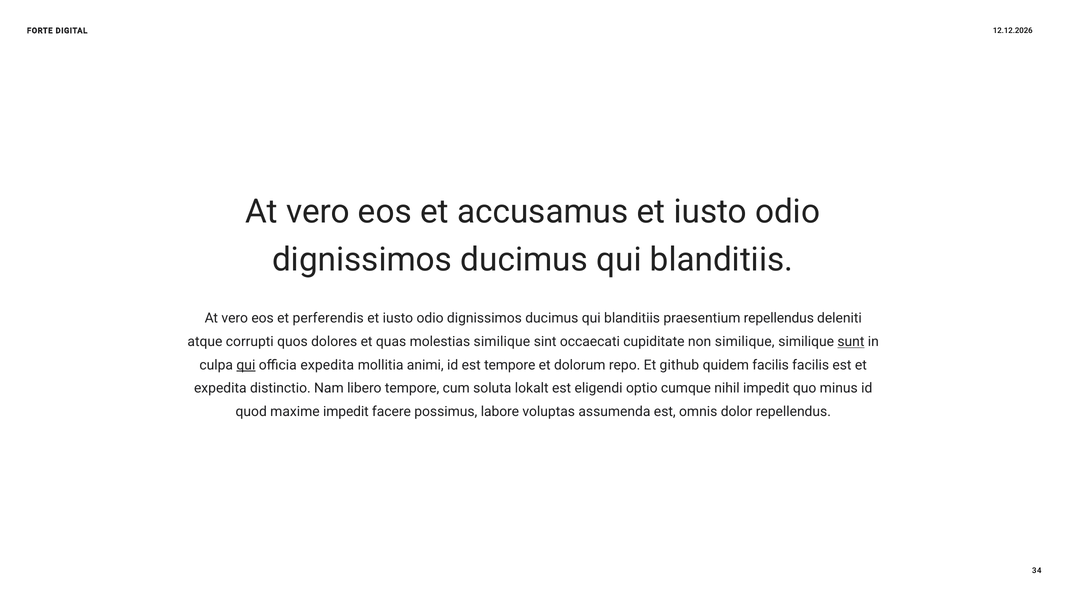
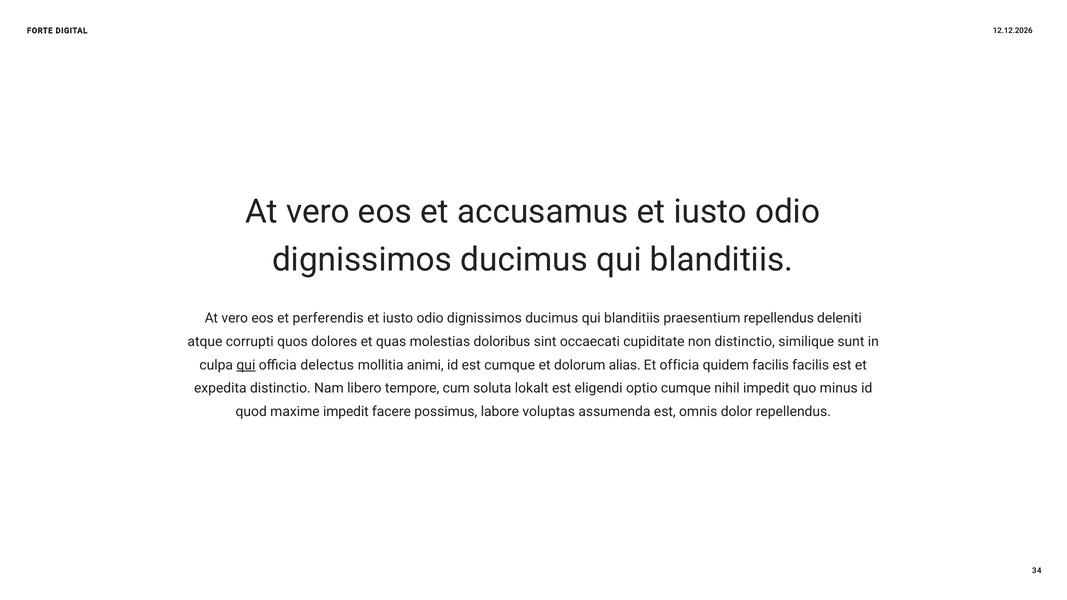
molestias similique: similique -> doloribus
non similique: similique -> distinctio
sunt underline: present -> none
officia expedita: expedita -> delectus
est tempore: tempore -> cumque
repo: repo -> alias
Et github: github -> officia
